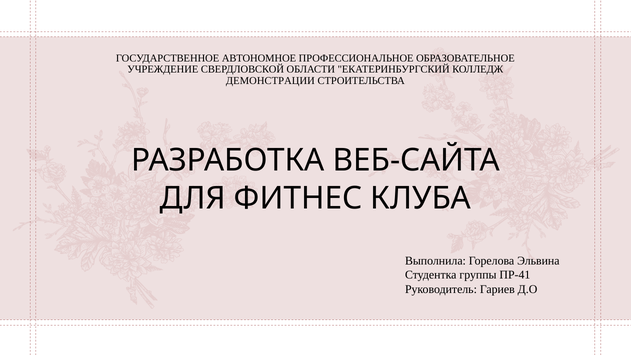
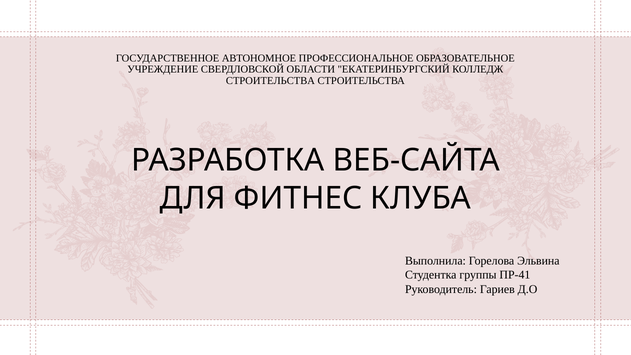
ДЕМОНСТРАЦИИ at (270, 81): ДЕМОНСТРАЦИИ -> СТРОИТЕЛЬСТВА
